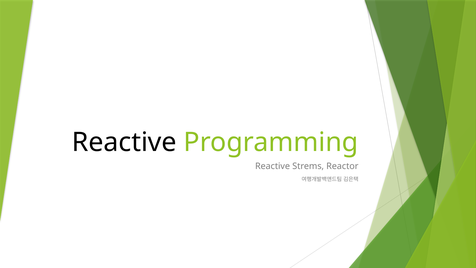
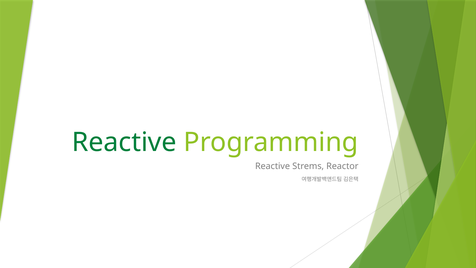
Reactive at (124, 142) colour: black -> green
